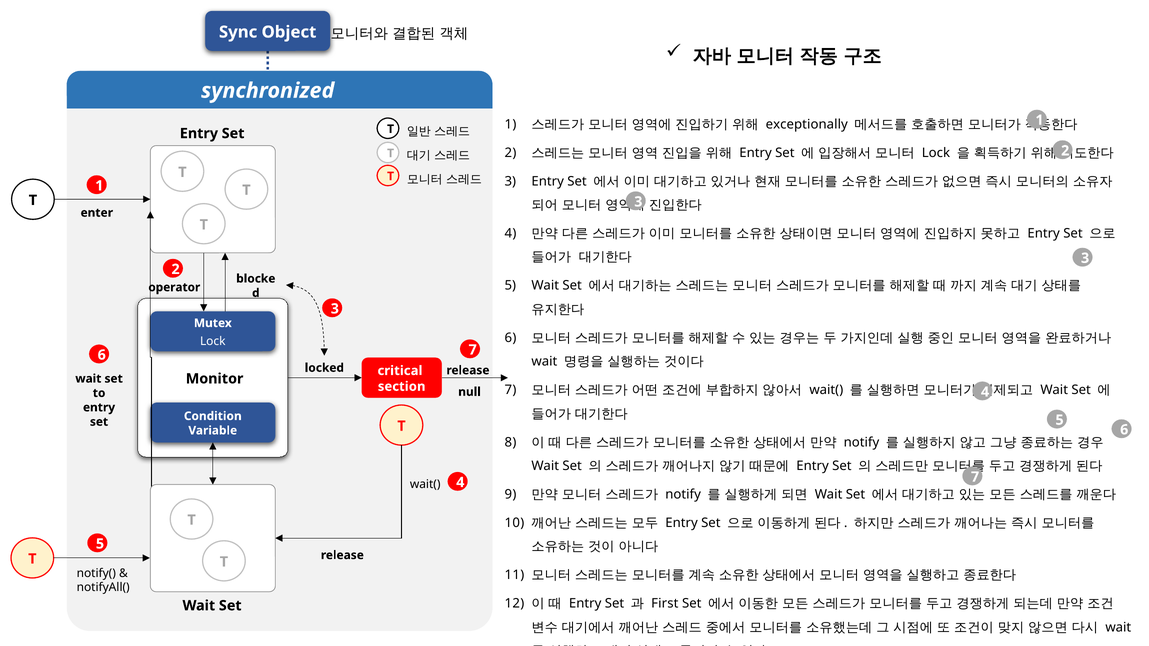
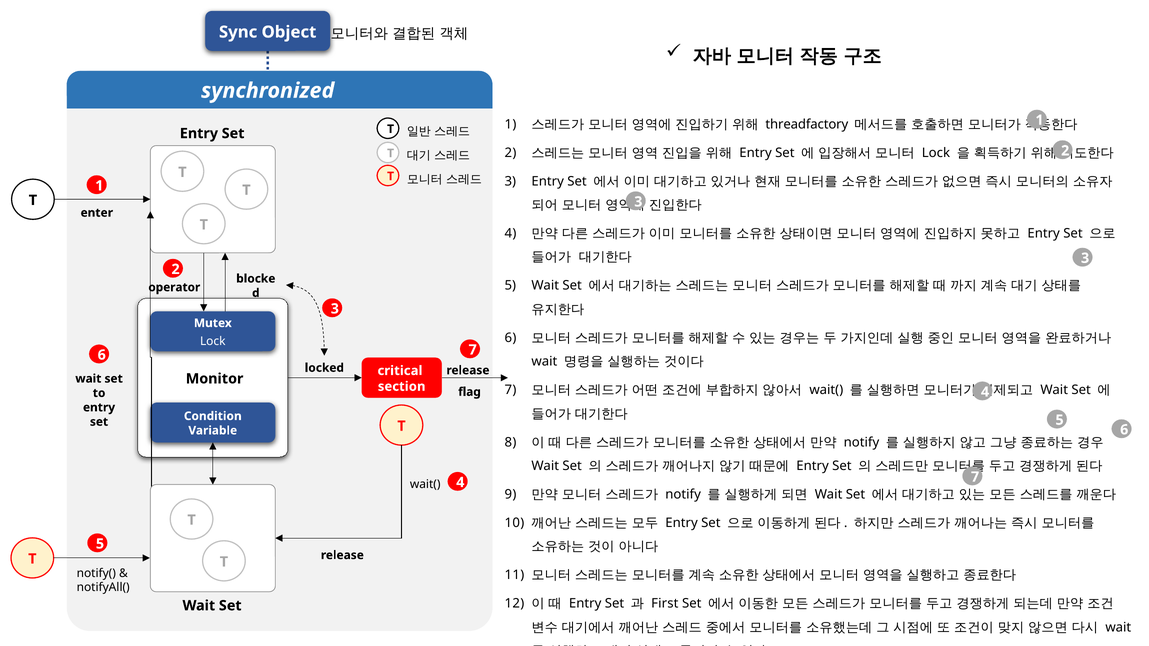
exceptionally: exceptionally -> threadfactory
null: null -> flag
